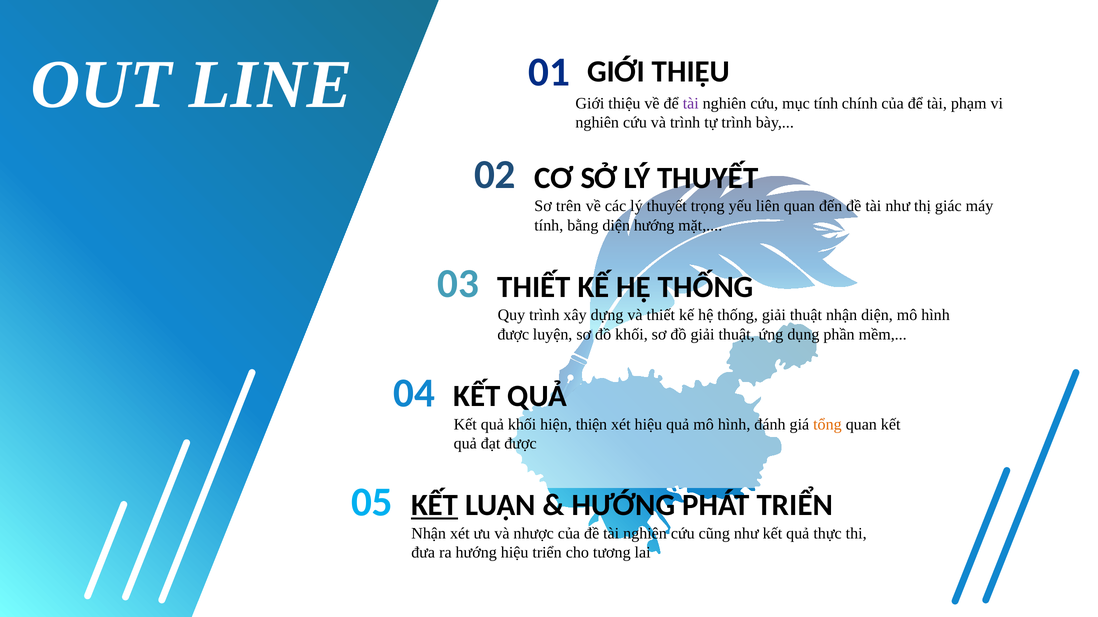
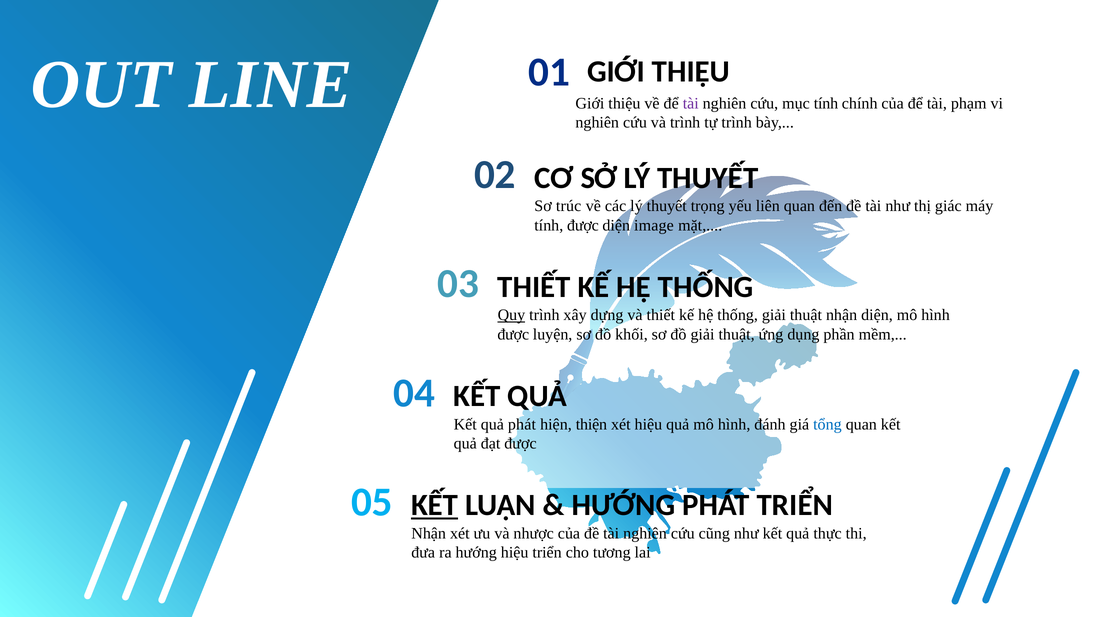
trên: trên -> trúc
tính bằng: bằng -> được
diện hướng: hướng -> image
Quy underline: none -> present
quả khối: khối -> phát
tổng colour: orange -> blue
